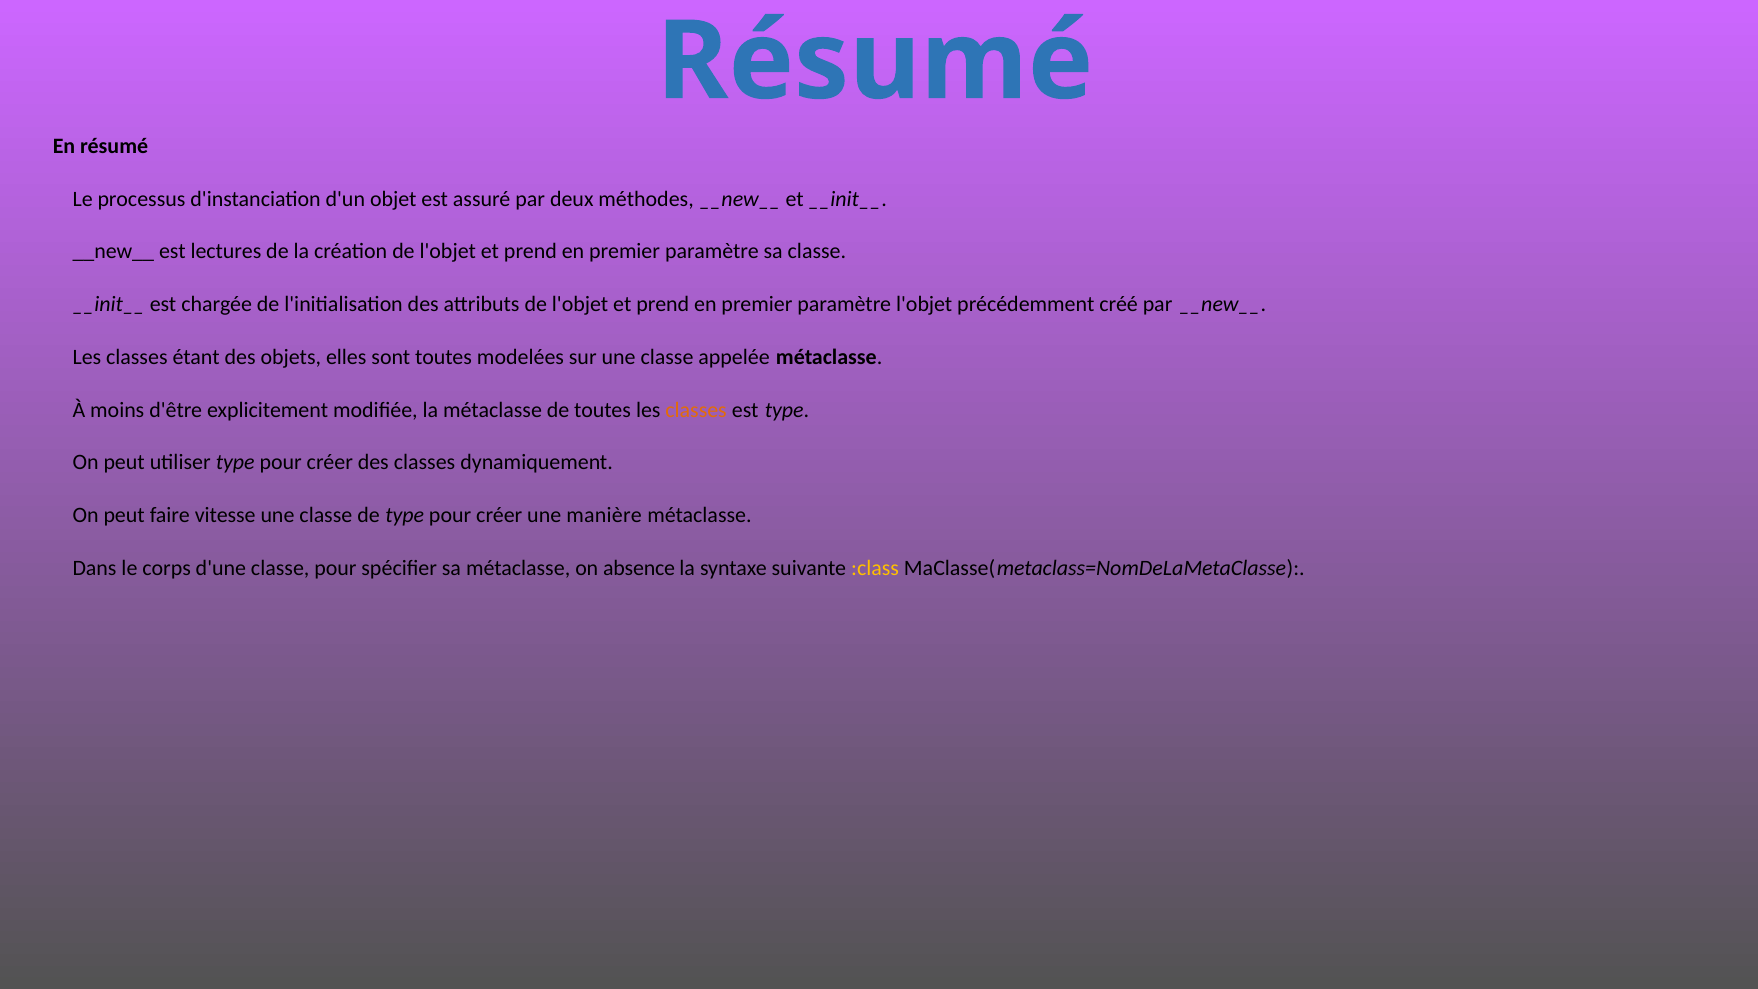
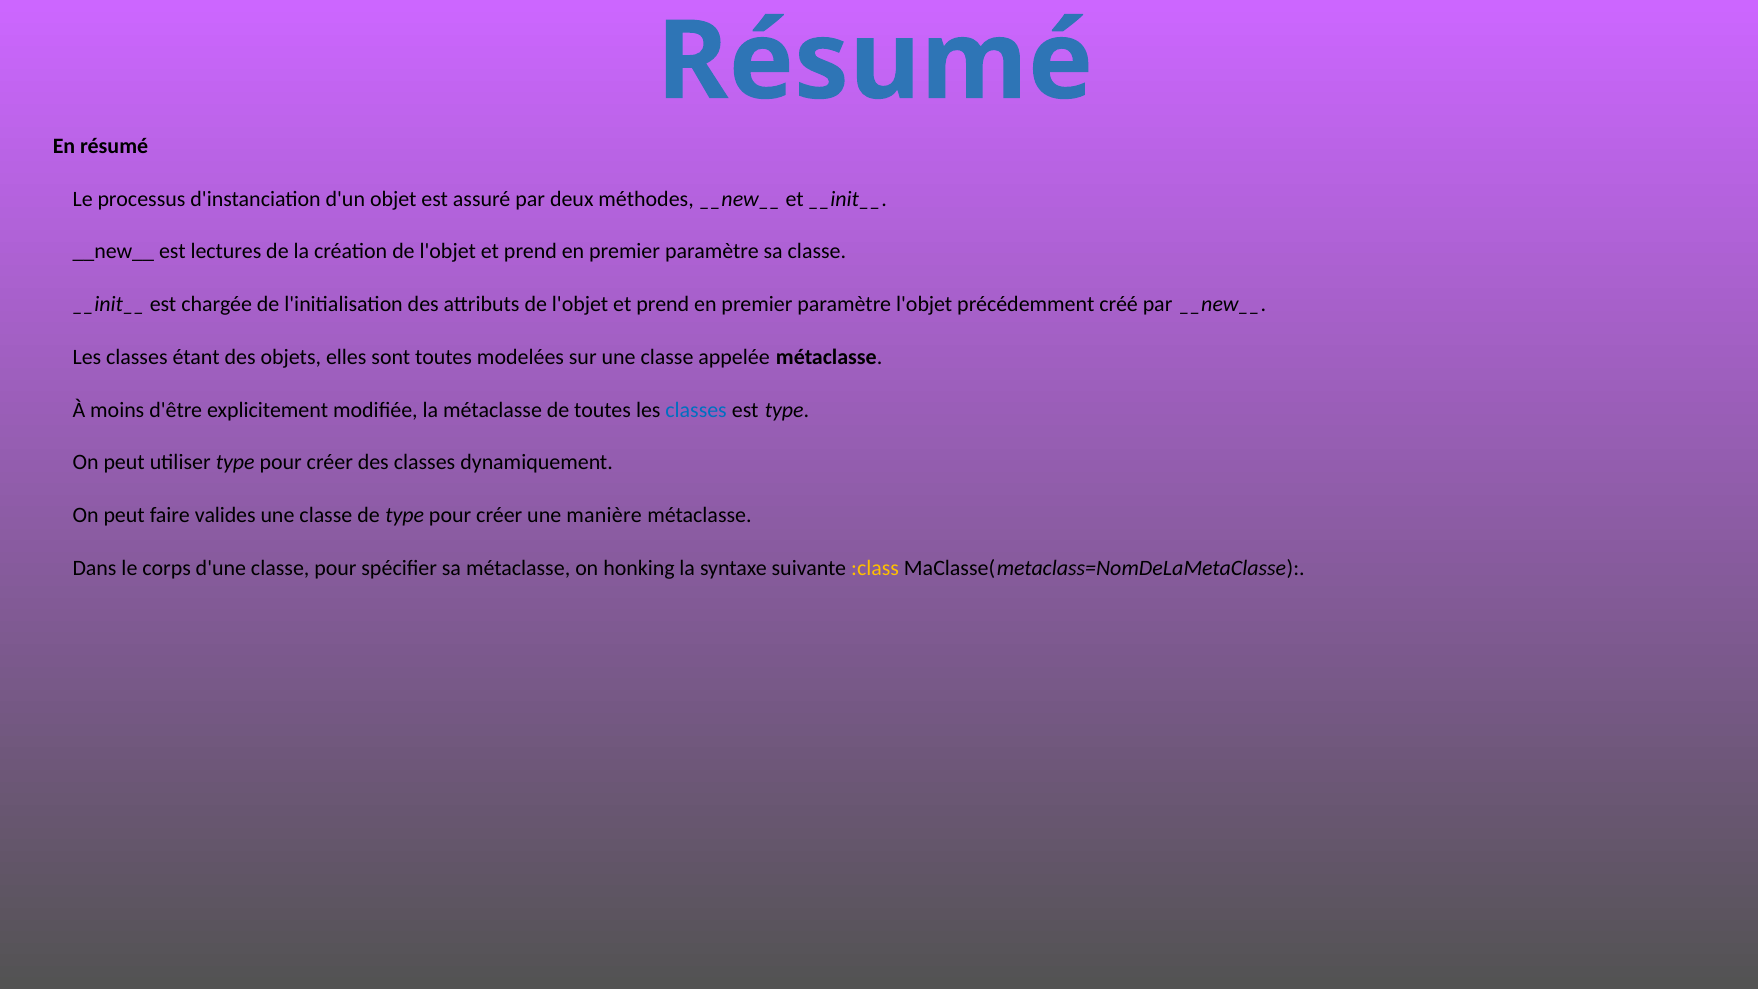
classes at (696, 410) colour: orange -> blue
vitesse: vitesse -> valides
absence: absence -> honking
